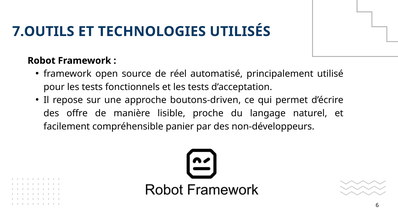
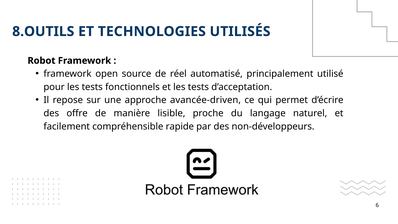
7.OUTILS: 7.OUTILS -> 8.OUTILS
boutons-driven: boutons-driven -> avancée-driven
panier: panier -> rapide
